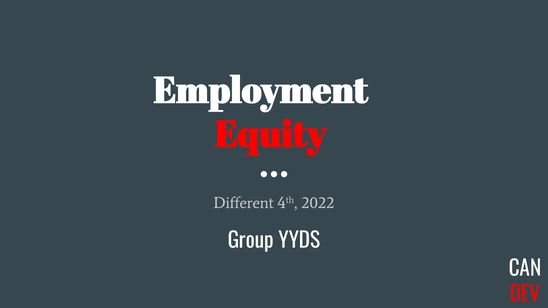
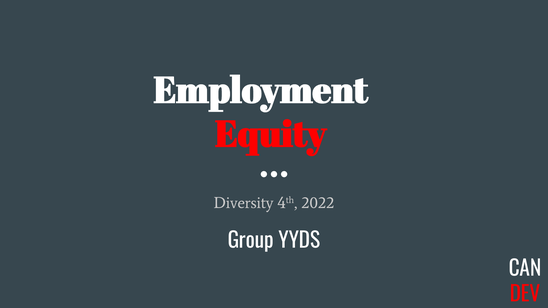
Different: Different -> Diversity
